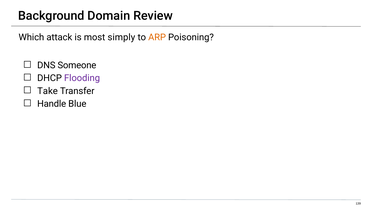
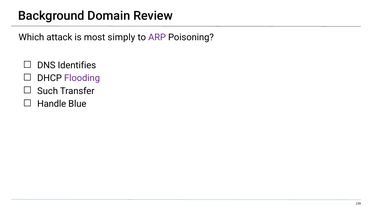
ARP colour: orange -> purple
Someone: Someone -> Identifies
Take: Take -> Such
